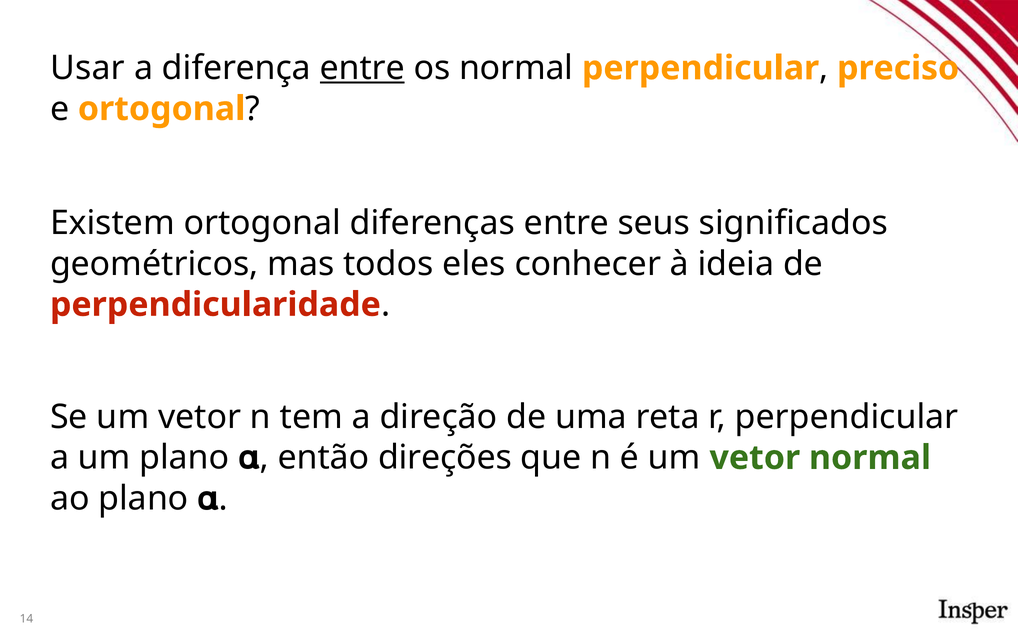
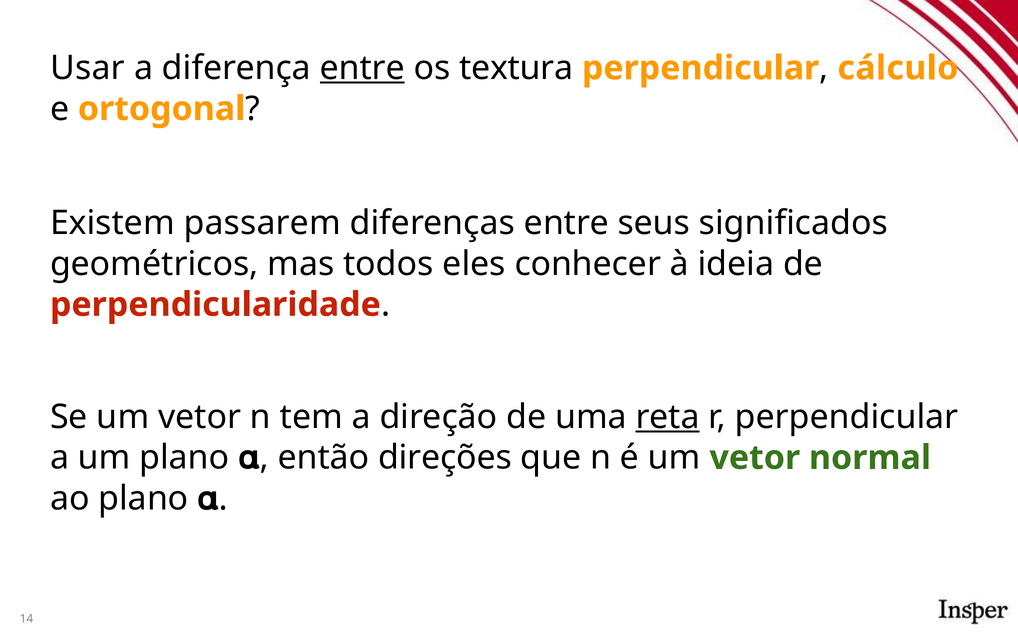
os normal: normal -> textura
preciso: preciso -> cálculo
Existem ortogonal: ortogonal -> passarem
reta underline: none -> present
